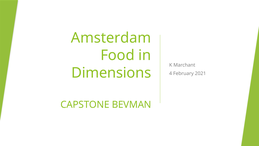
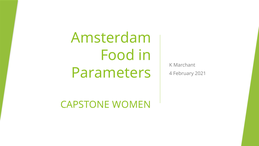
Dimensions: Dimensions -> Parameters
BEVMAN: BEVMAN -> WOMEN
